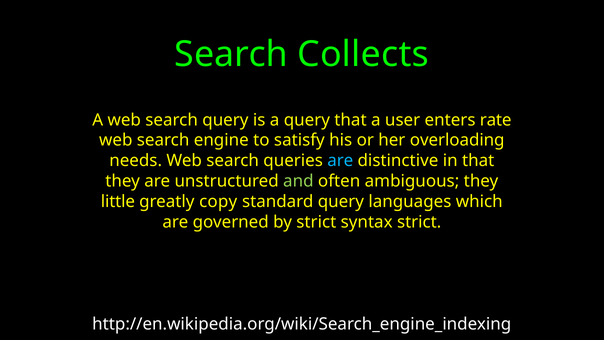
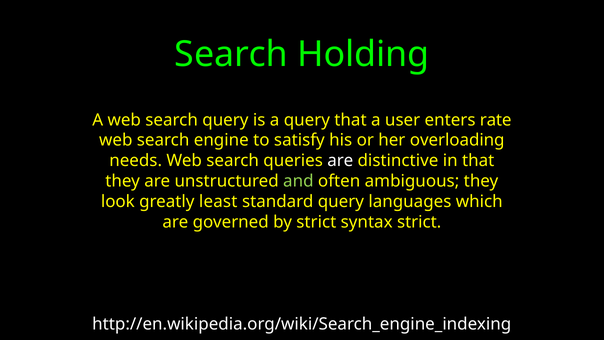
Collects: Collects -> Holding
are at (340, 161) colour: light blue -> white
little: little -> look
copy: copy -> least
